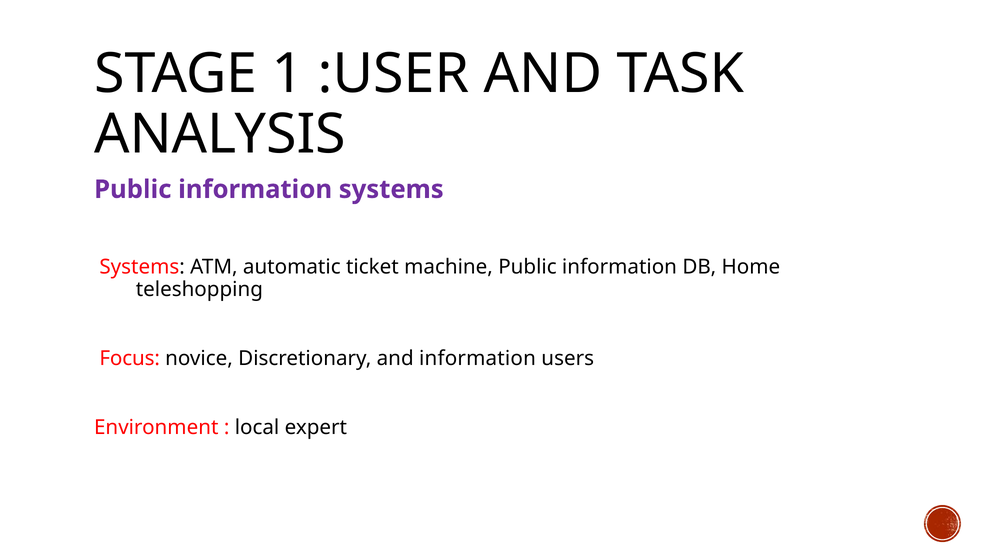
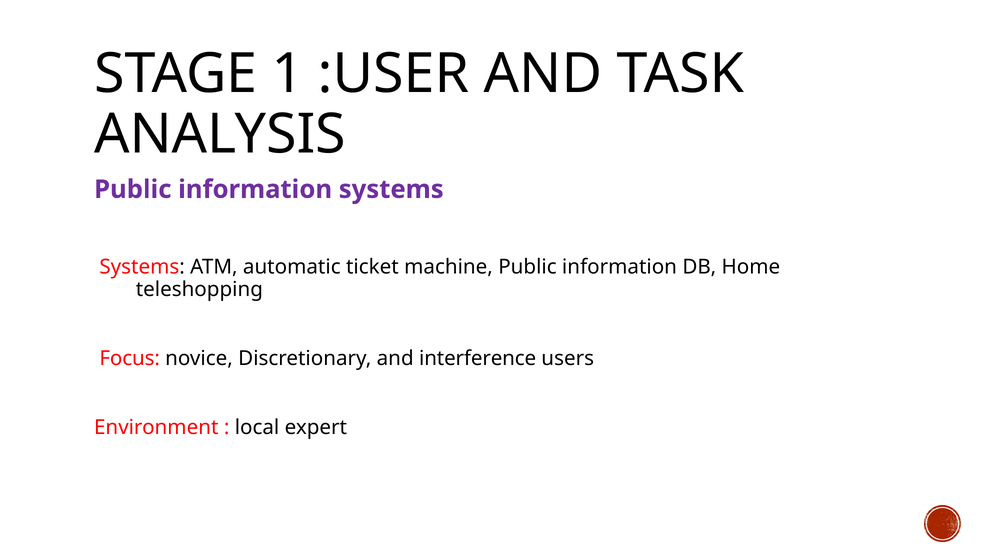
and information: information -> interference
